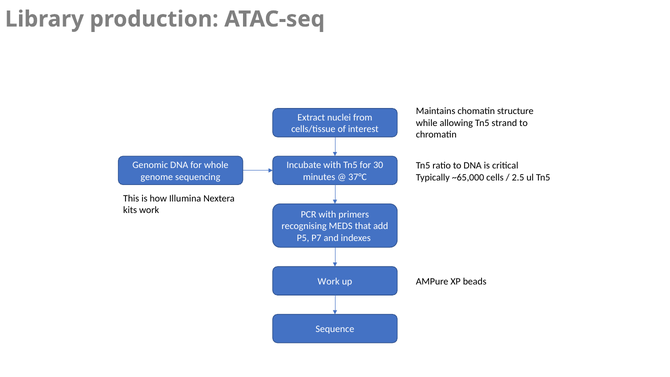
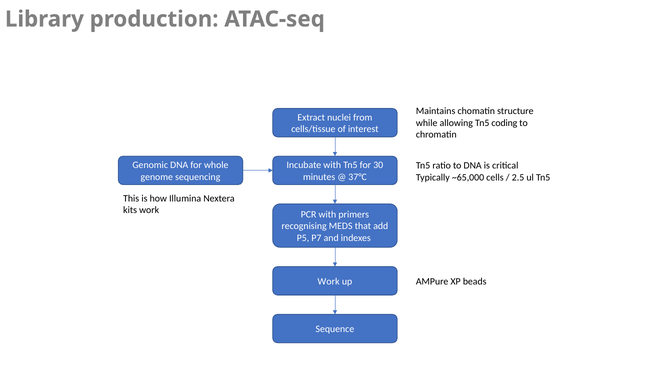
strand: strand -> coding
